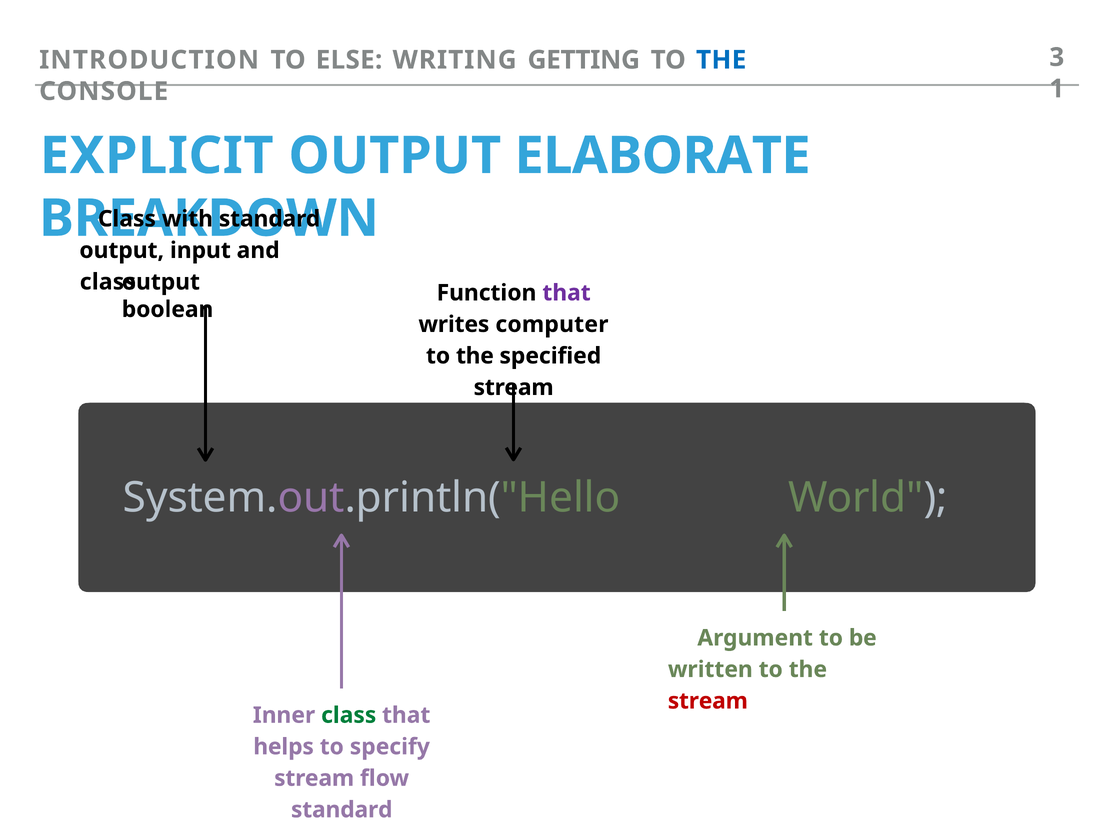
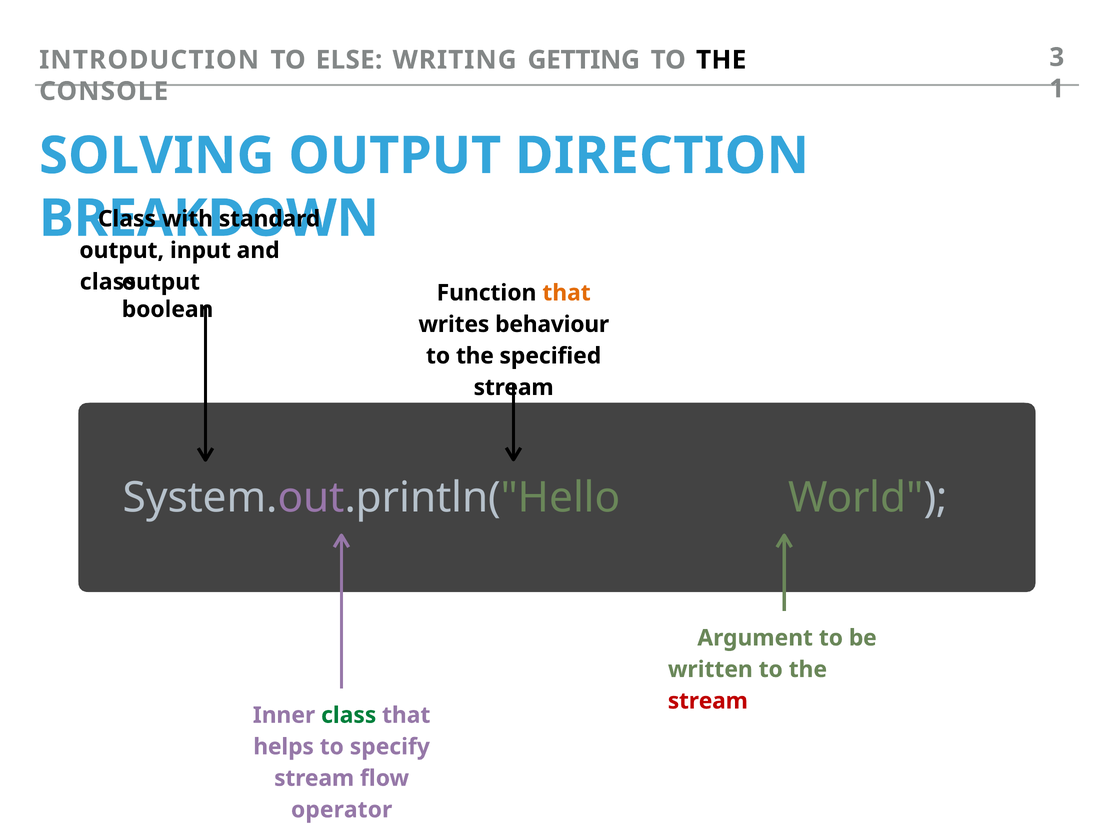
THE at (721, 60) colour: blue -> black
EXPLICIT: EXPLICIT -> SOLVING
ELABORATE: ELABORATE -> DIRECTION
that at (567, 293) colour: purple -> orange
computer: computer -> behaviour
standard at (342, 809): standard -> operator
